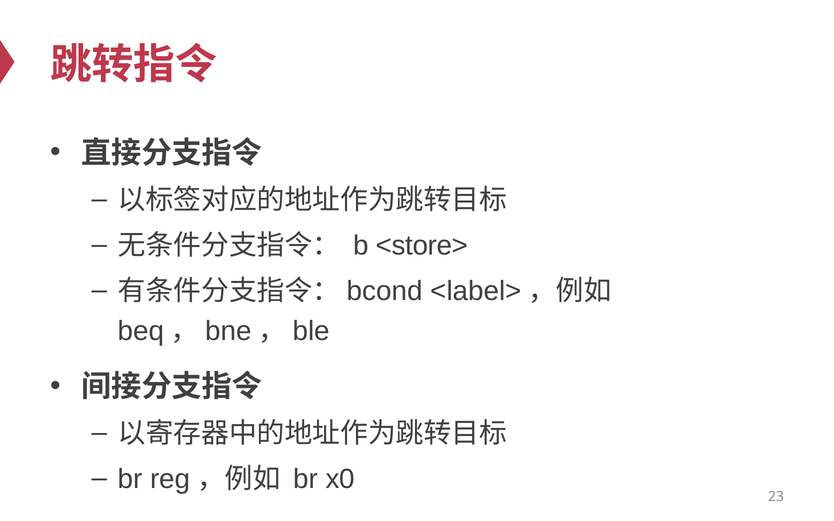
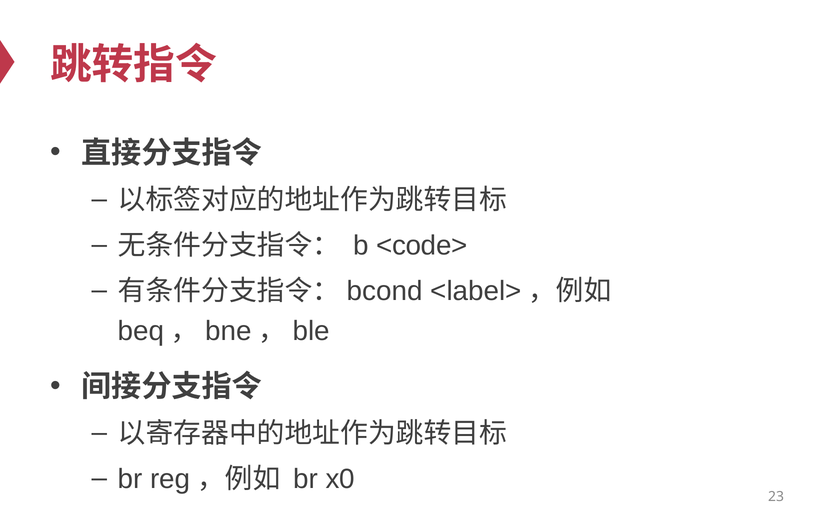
<store>: <store> -> <code>
